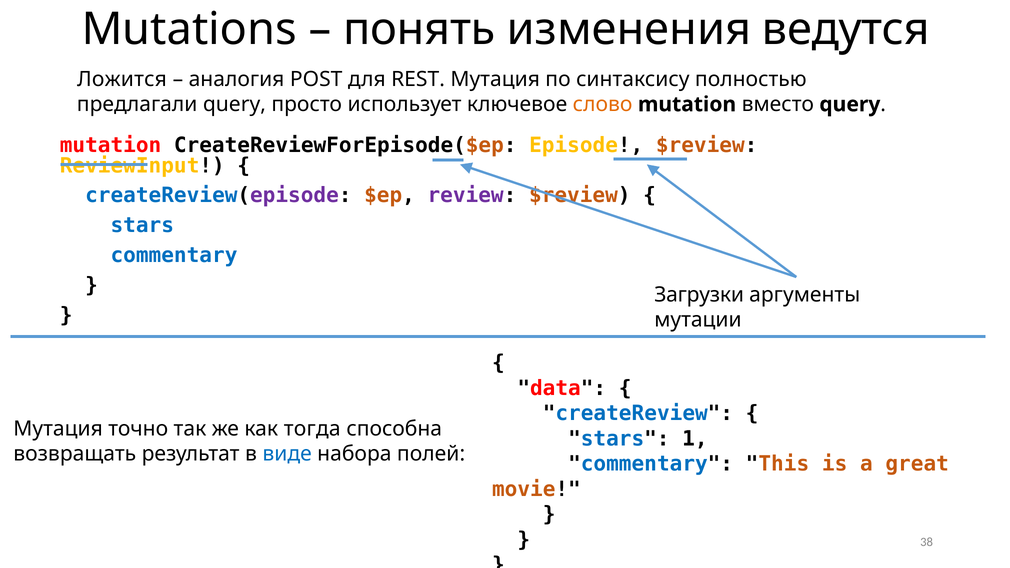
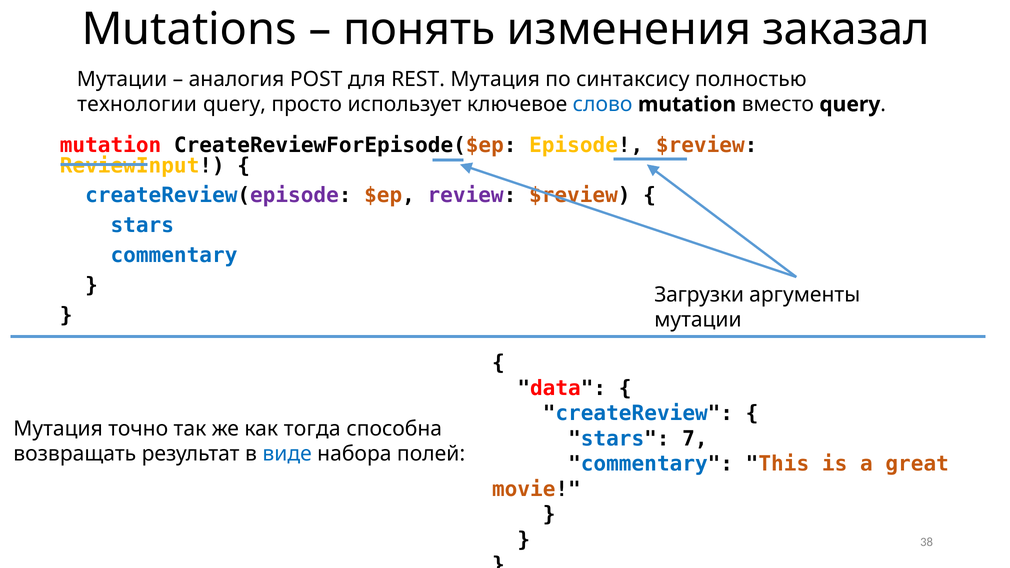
ведутся: ведутся -> заказал
Ложится at (122, 79): Ложится -> Мутации
предлагали: предлагали -> технологии
слово colour: orange -> blue
1: 1 -> 7
